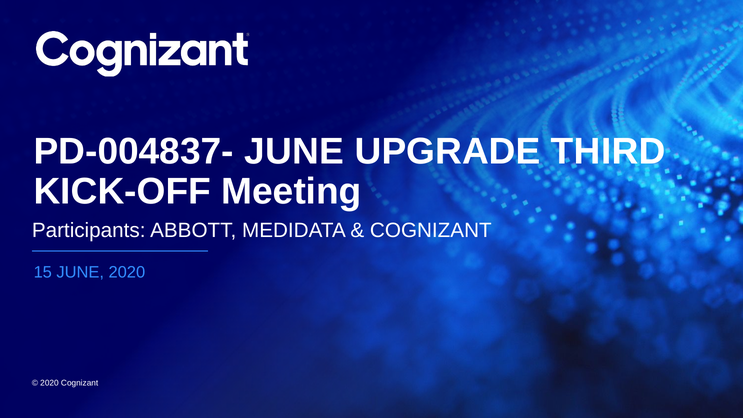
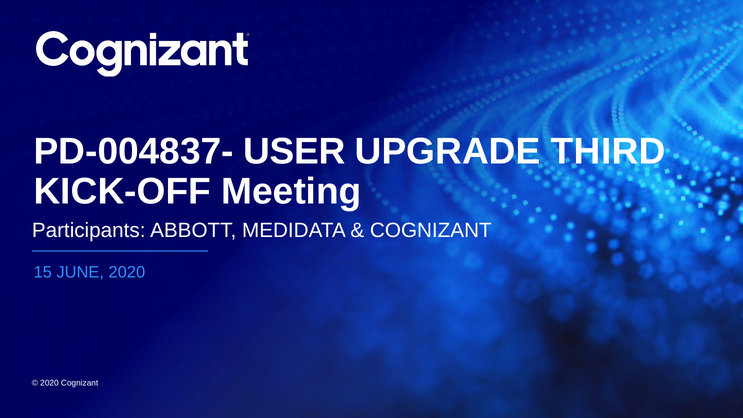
PD-004837- JUNE: JUNE -> USER
